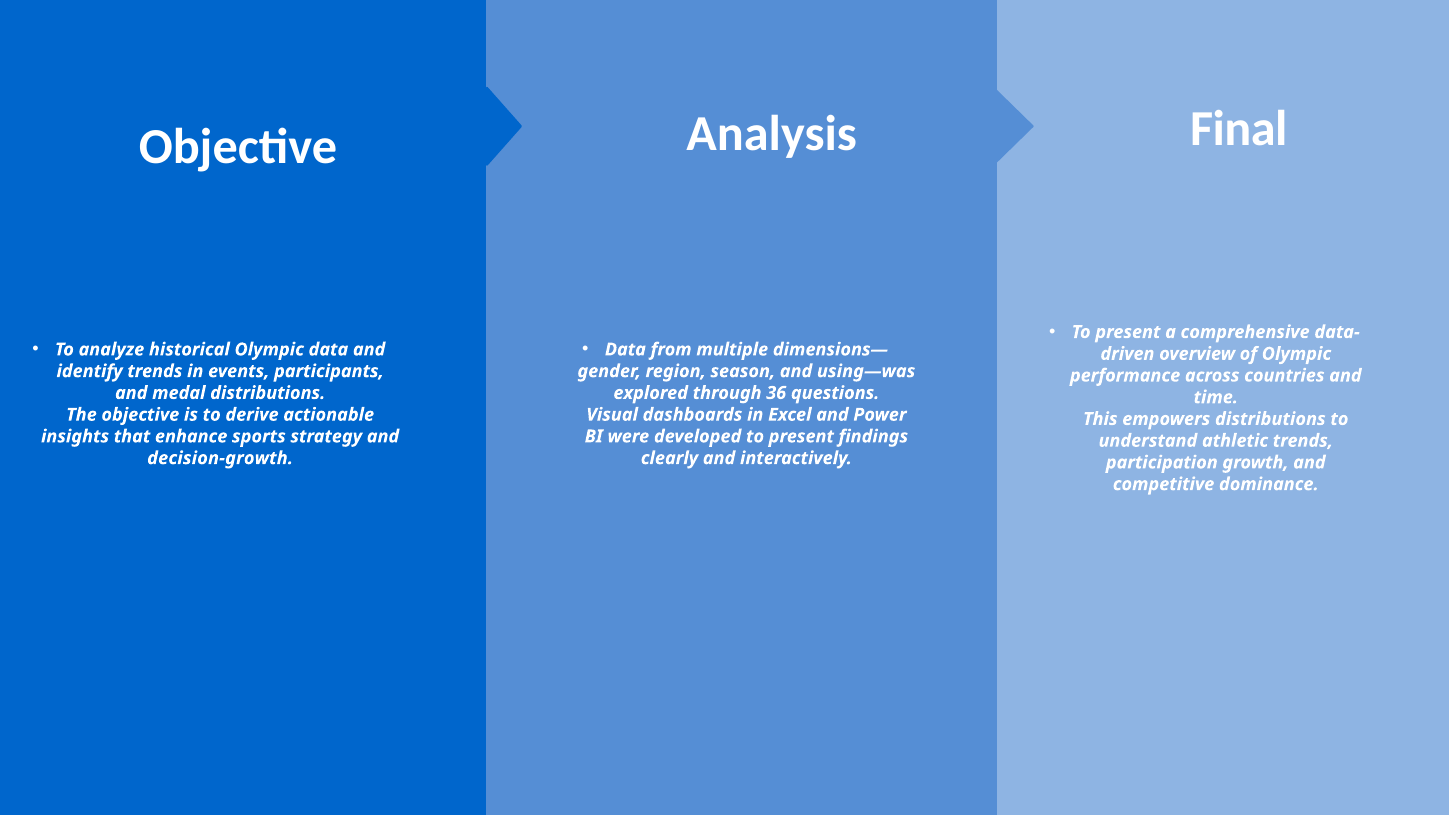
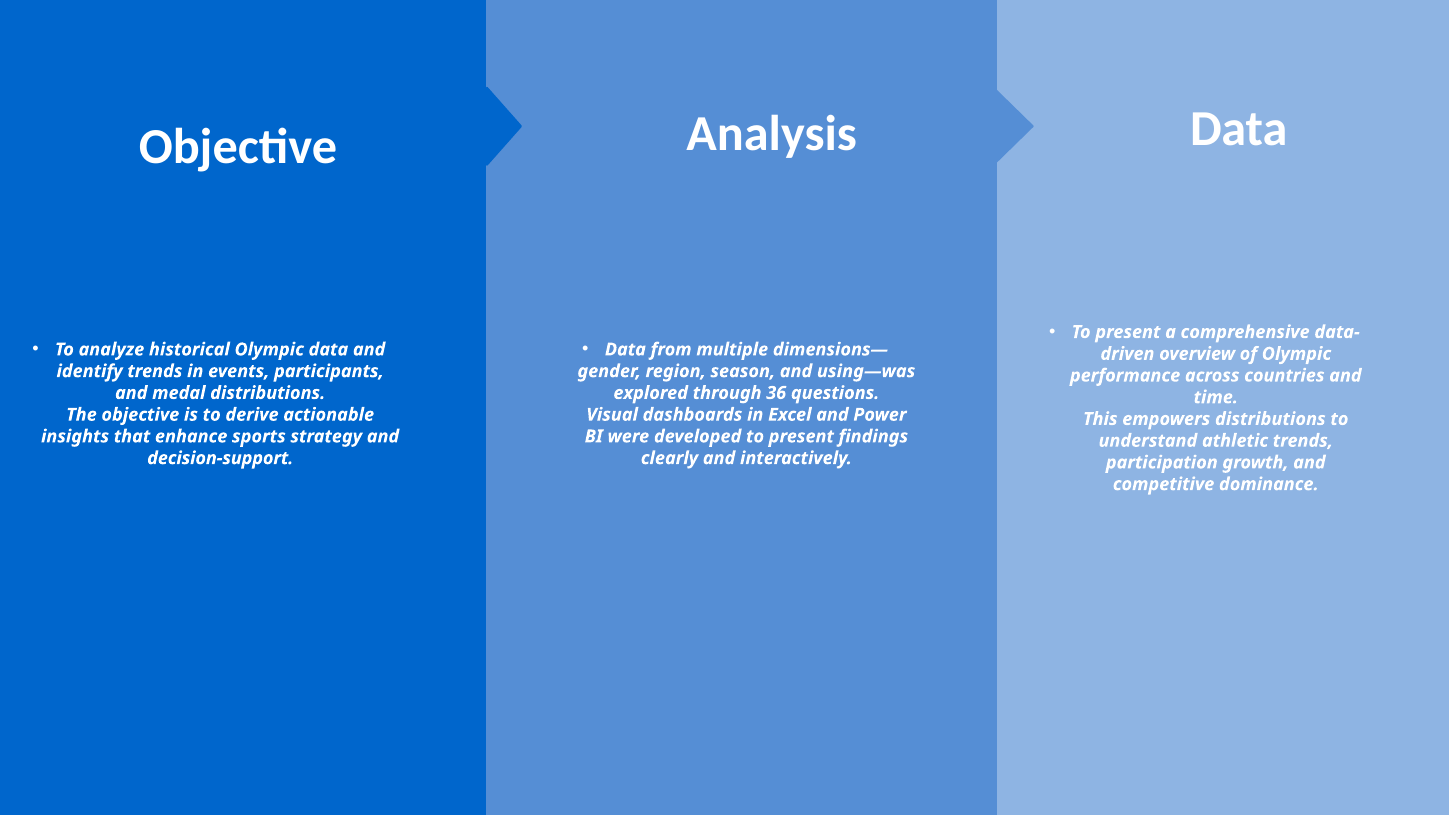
Final at (1239, 129): Final -> Data
decision-growth: decision-growth -> decision-support
